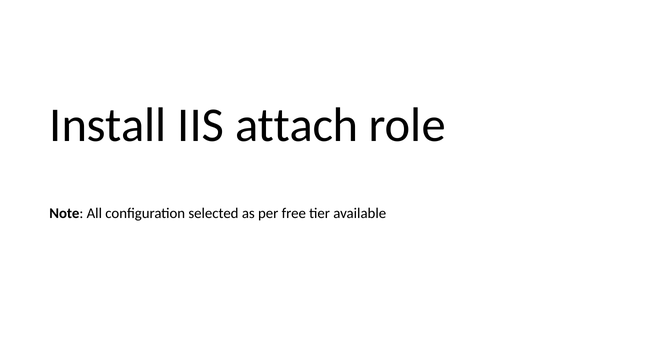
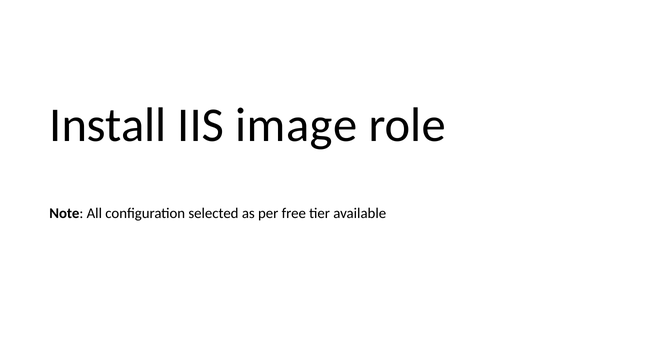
attach: attach -> image
